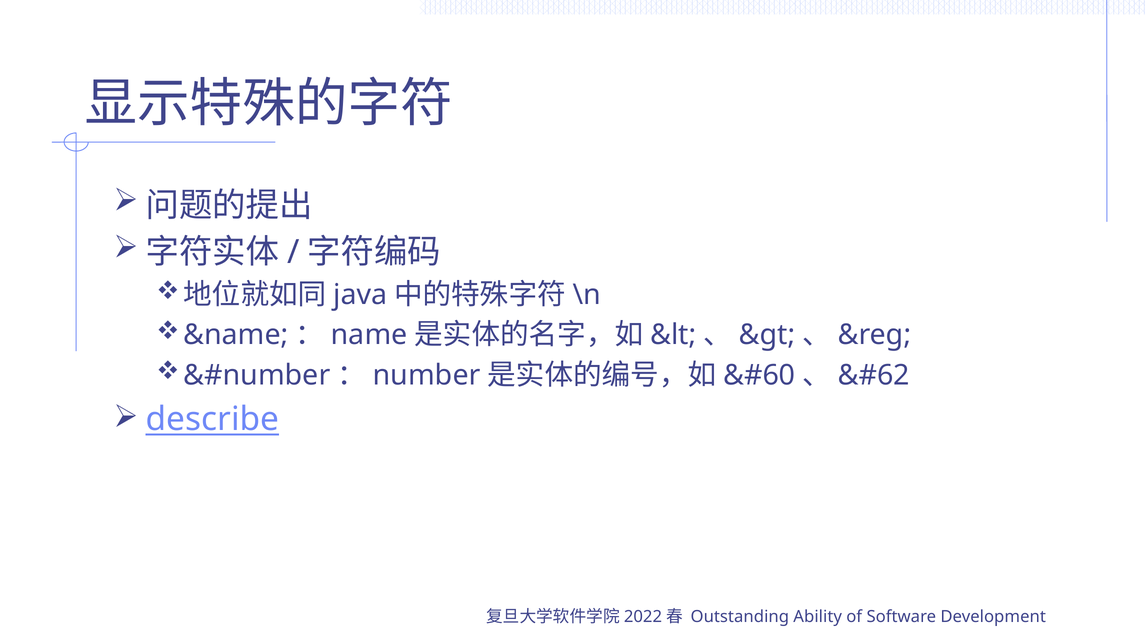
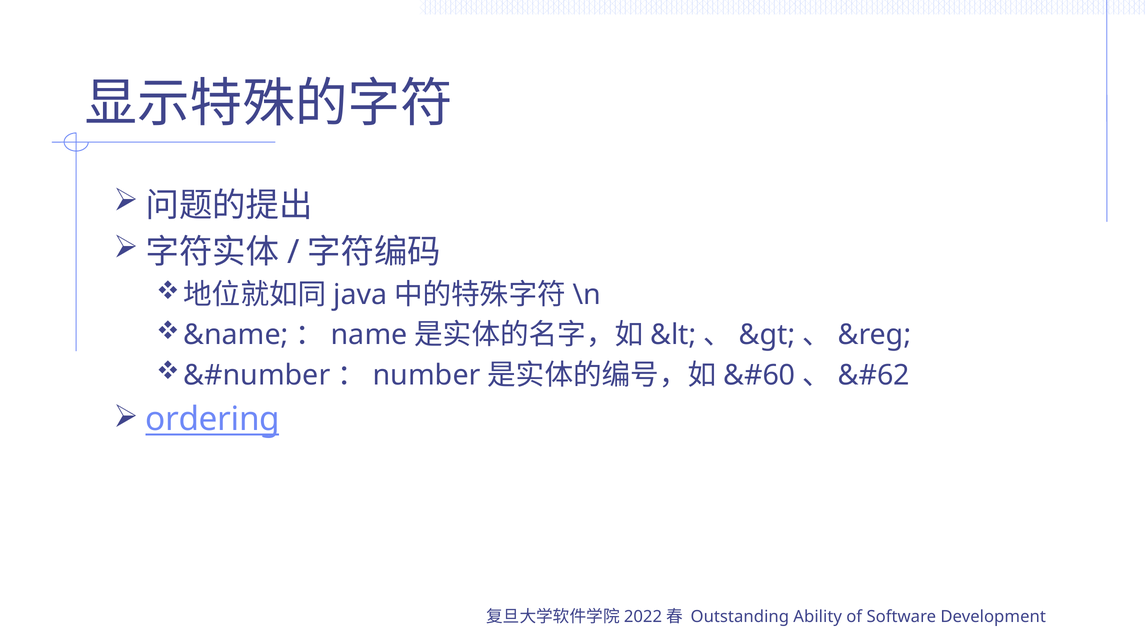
describe: describe -> ordering
